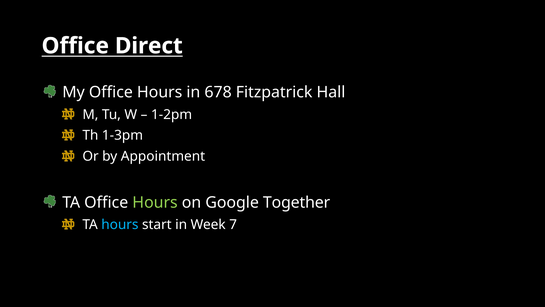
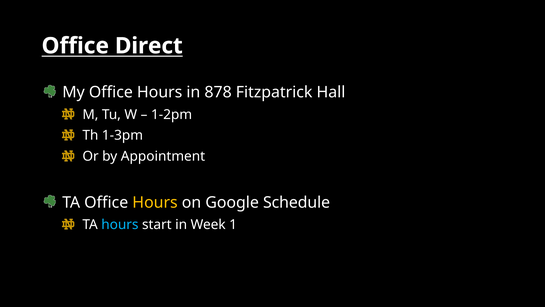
678: 678 -> 878
Hours at (155, 202) colour: light green -> yellow
Together: Together -> Schedule
7: 7 -> 1
